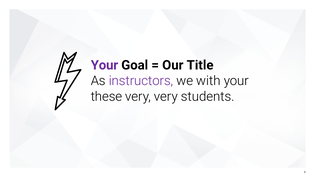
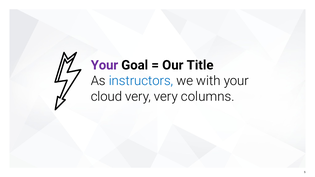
instructors colour: purple -> blue
these: these -> cloud
students: students -> columns
